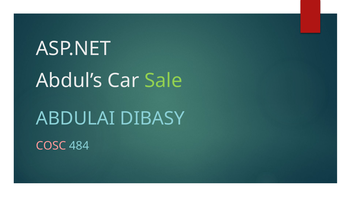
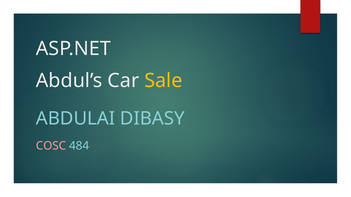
Sale colour: light green -> yellow
